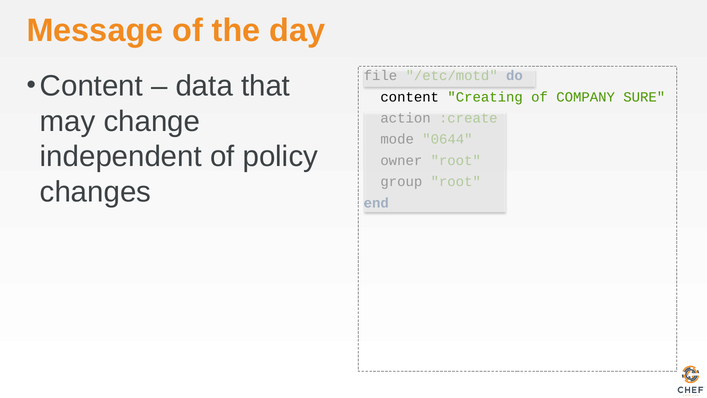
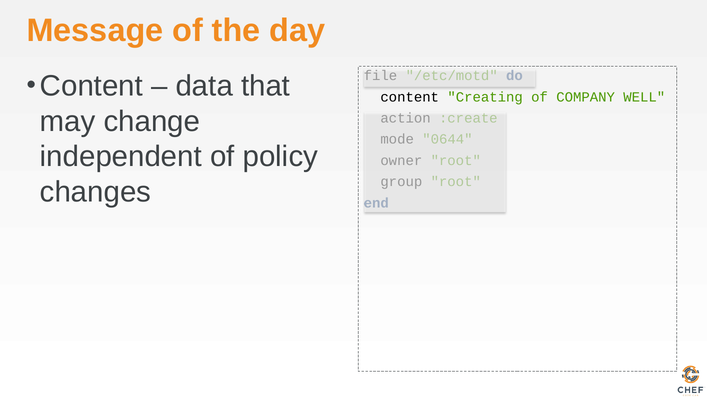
SURE: SURE -> WELL
